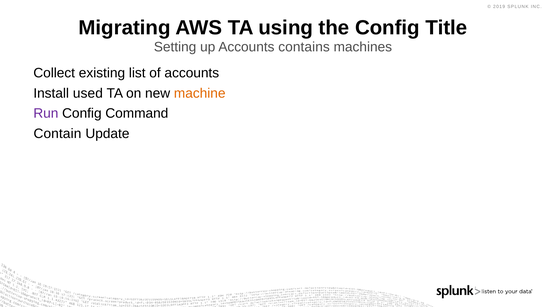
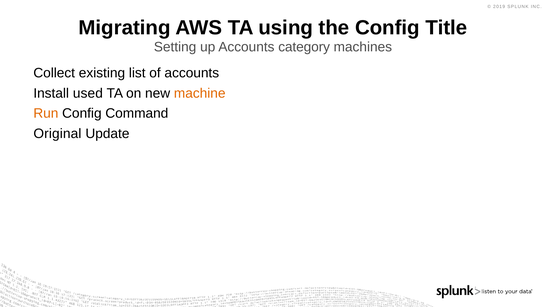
contains: contains -> category
Run colour: purple -> orange
Contain: Contain -> Original
